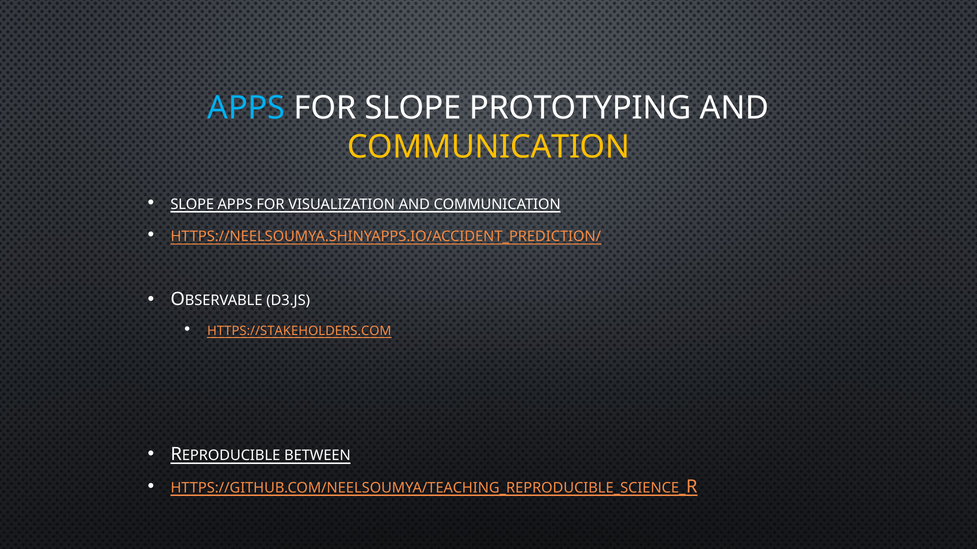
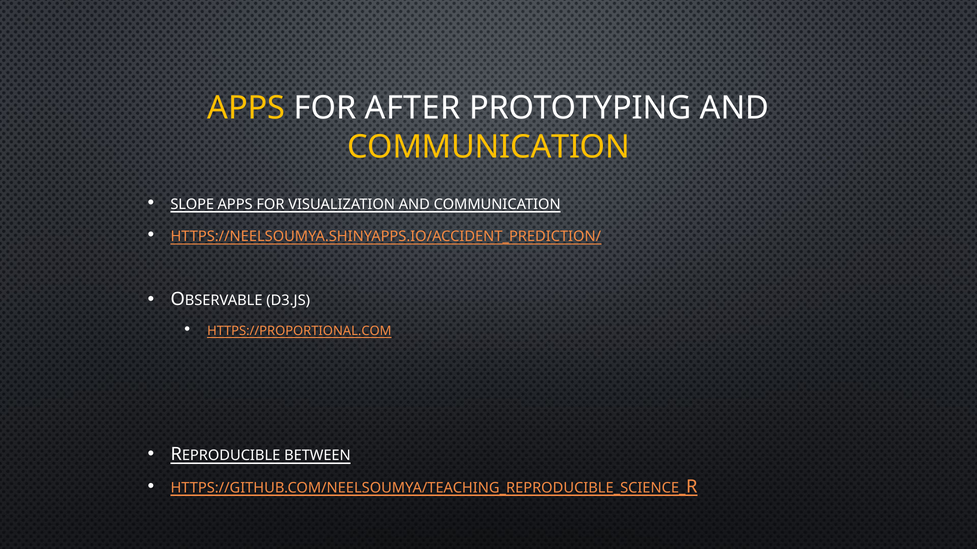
APPS at (246, 108) colour: light blue -> yellow
FOR SLOPE: SLOPE -> AFTER
HTTPS://STAKEHOLDERS.COM: HTTPS://STAKEHOLDERS.COM -> HTTPS://PROPORTIONAL.COM
